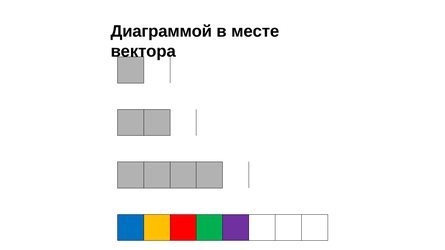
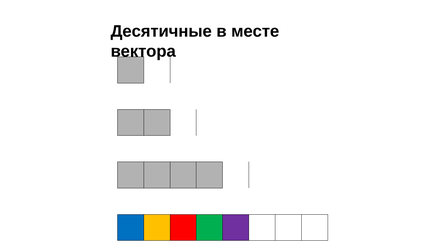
Диаграммой: Диаграммой -> Десятичные
